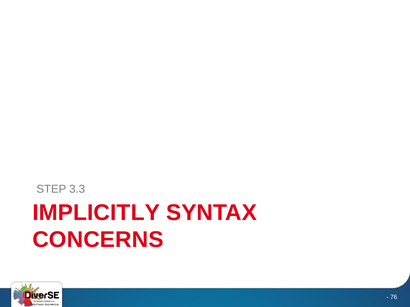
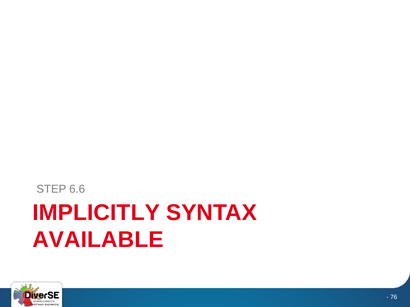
3.3: 3.3 -> 6.6
CONCERNS: CONCERNS -> AVAILABLE
